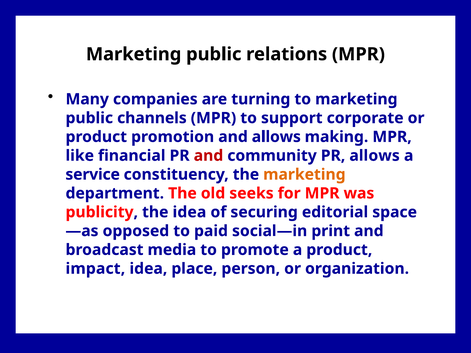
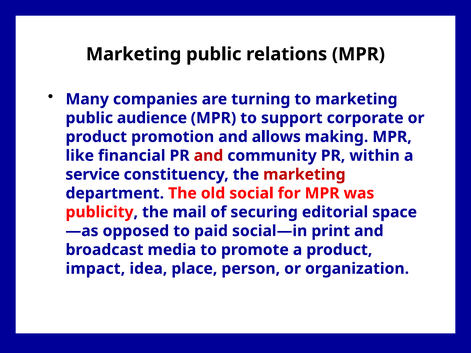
channels: channels -> audience
PR allows: allows -> within
marketing at (304, 175) colour: orange -> red
seeks: seeks -> social
the idea: idea -> mail
